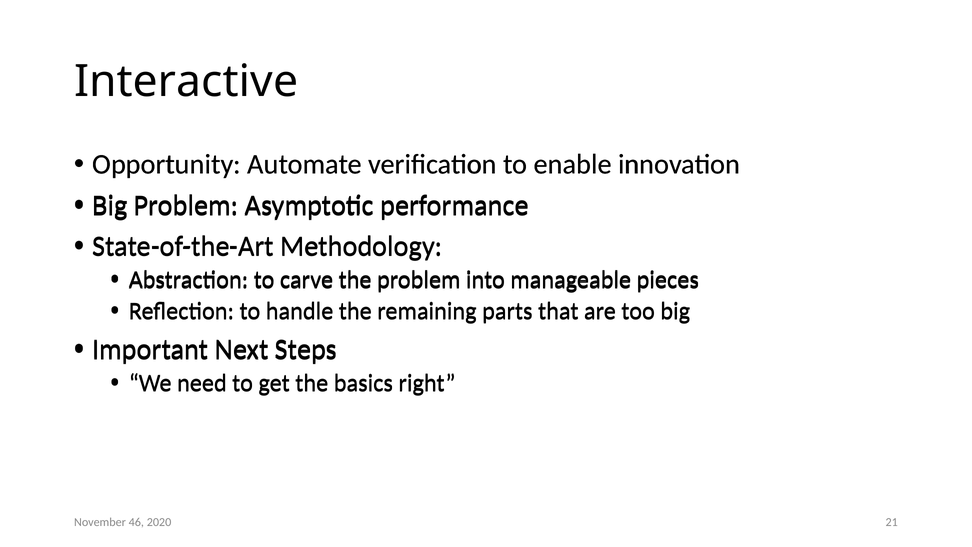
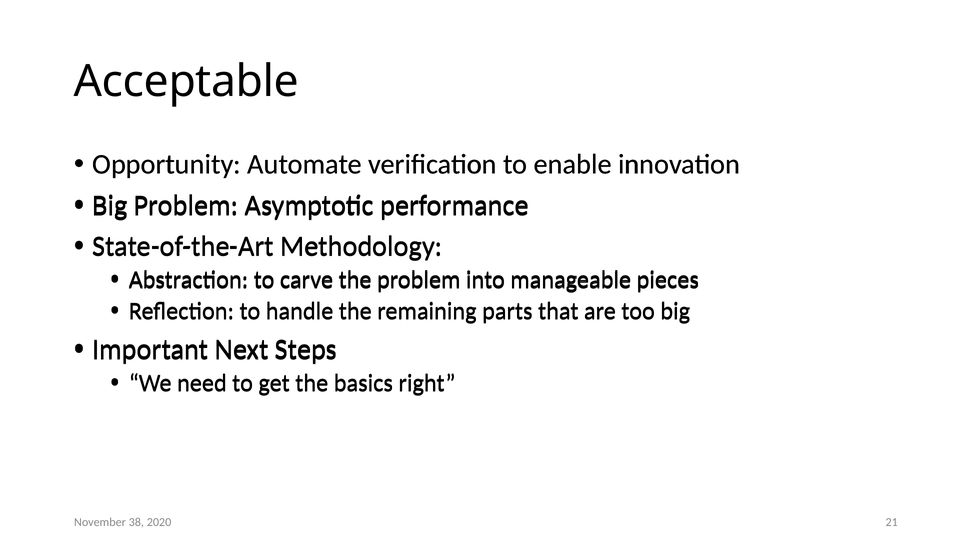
Interactive: Interactive -> Acceptable
46: 46 -> 38
